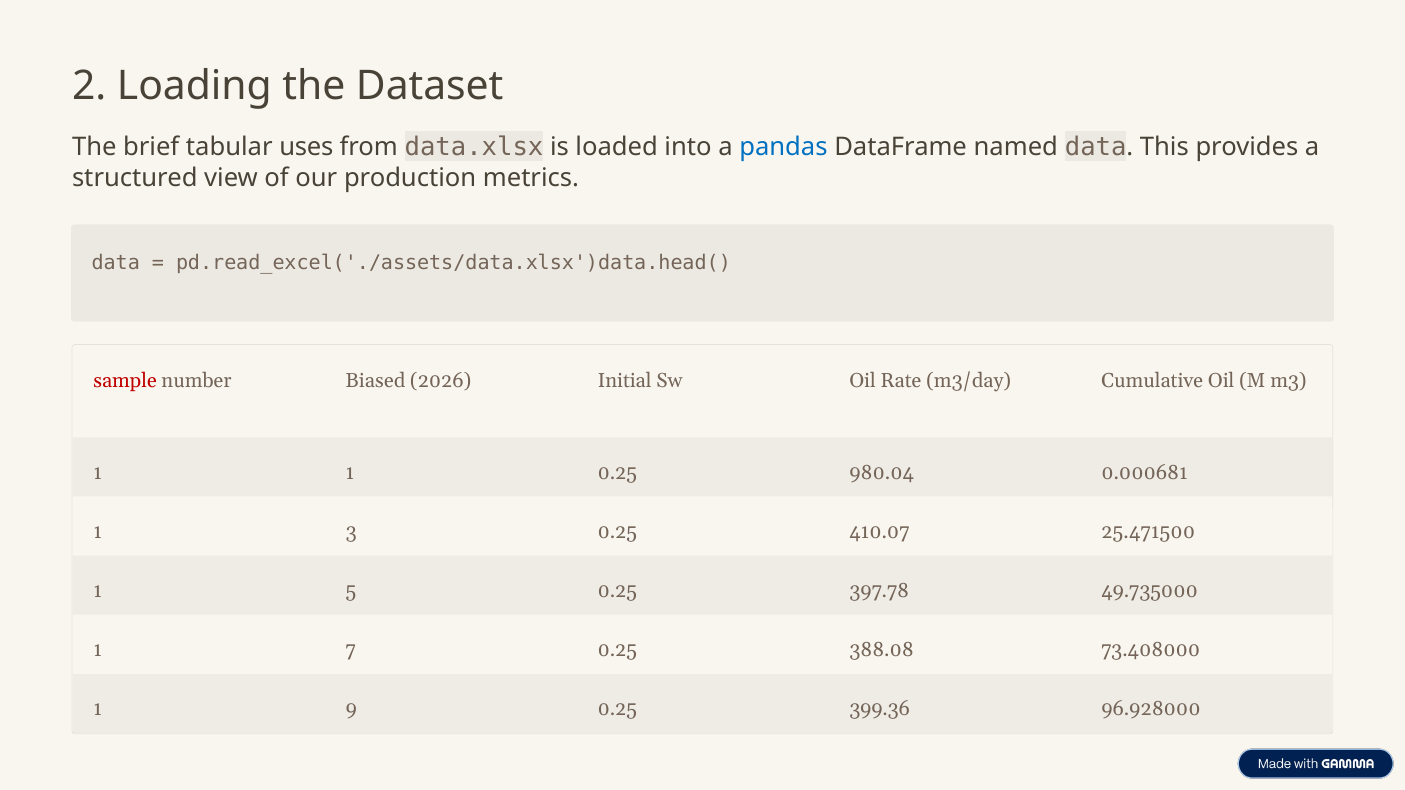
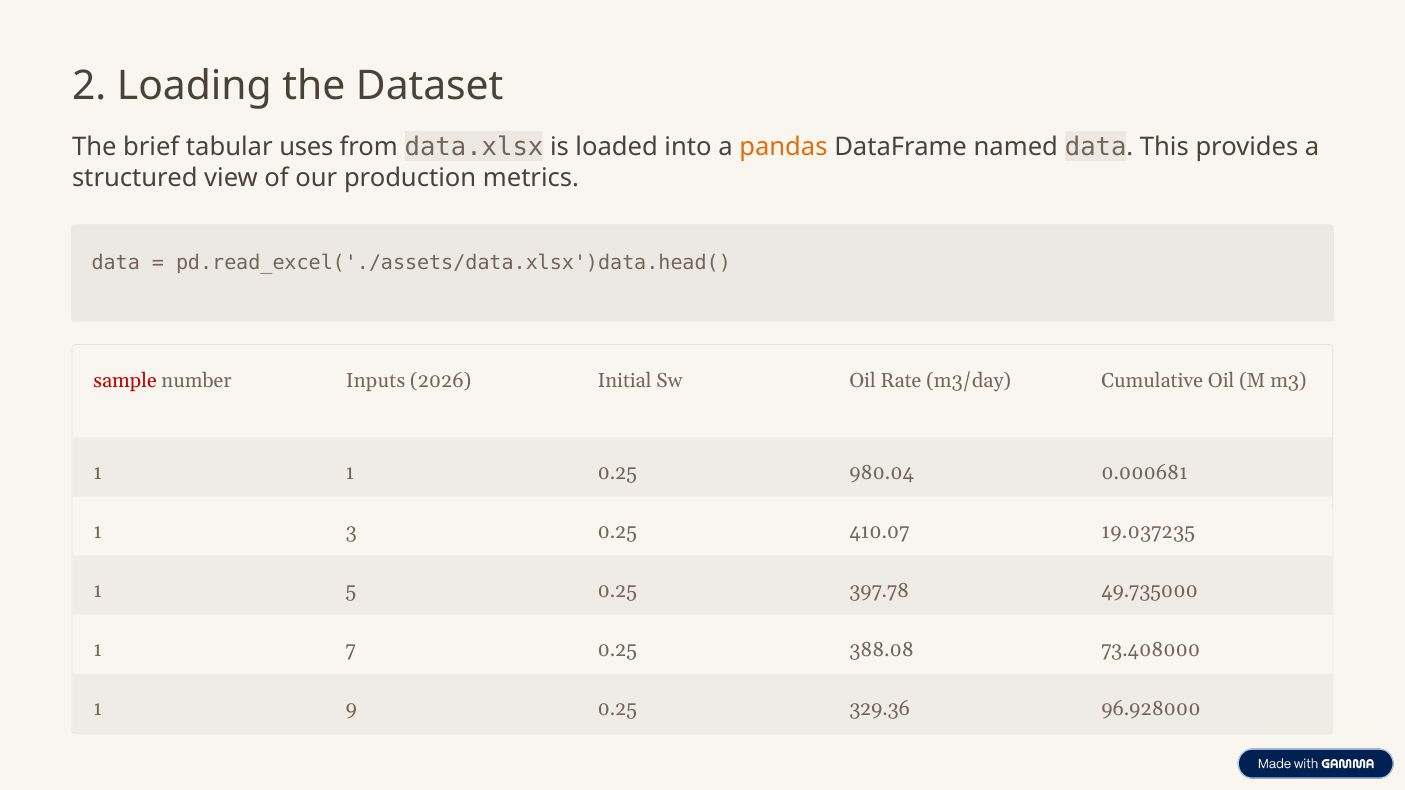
pandas colour: blue -> orange
Biased: Biased -> Inputs
25.471500: 25.471500 -> 19.037235
399.36: 399.36 -> 329.36
